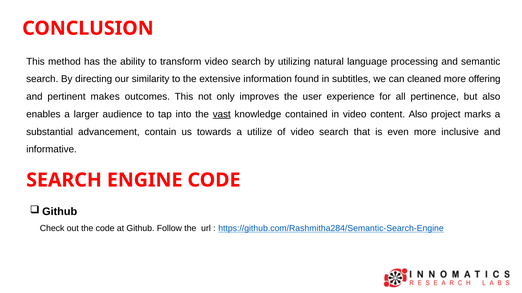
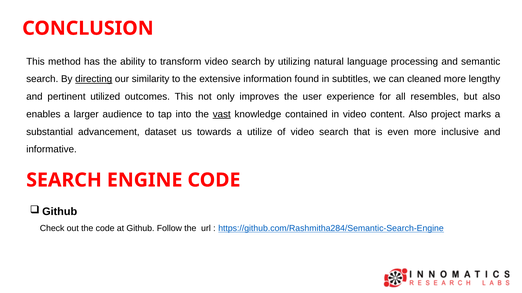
directing underline: none -> present
offering: offering -> lengthy
makes: makes -> utilized
pertinence: pertinence -> resembles
contain: contain -> dataset
